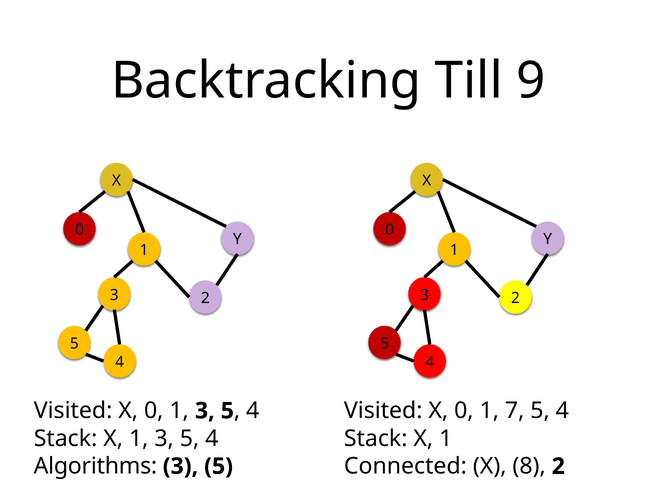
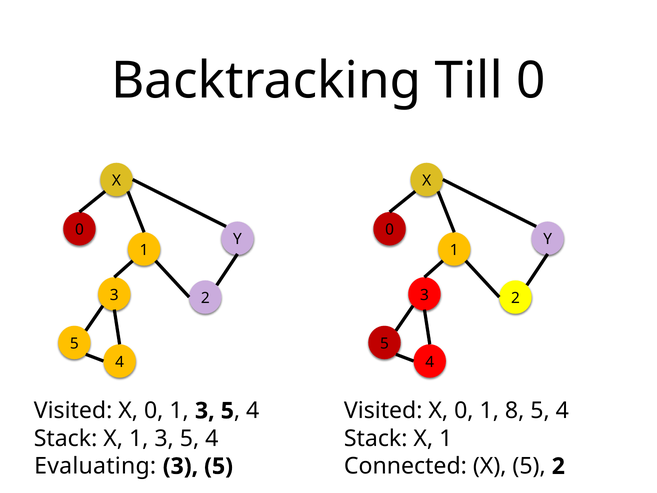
Till 9: 9 -> 0
7: 7 -> 8
Algorithms: Algorithms -> Evaluating
X 8: 8 -> 5
